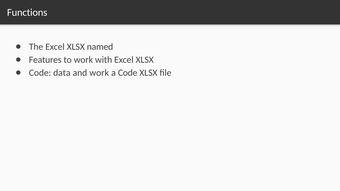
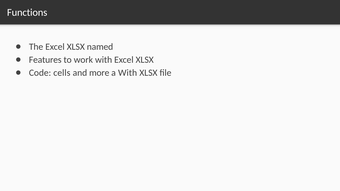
data: data -> cells
and work: work -> more
a Code: Code -> With
